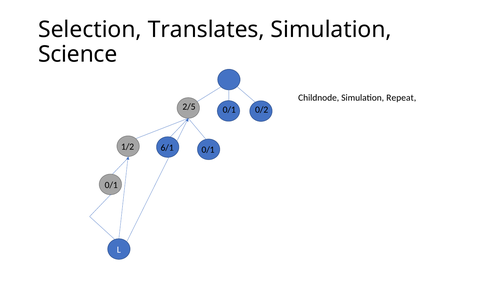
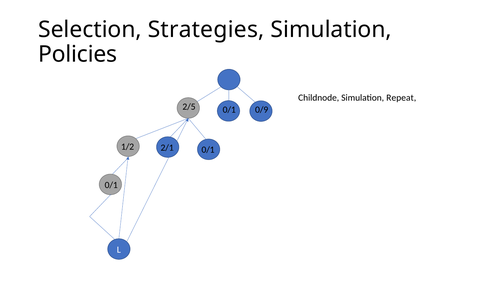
Translates: Translates -> Strategies
Science: Science -> Policies
0/2: 0/2 -> 0/9
6/1: 6/1 -> 2/1
